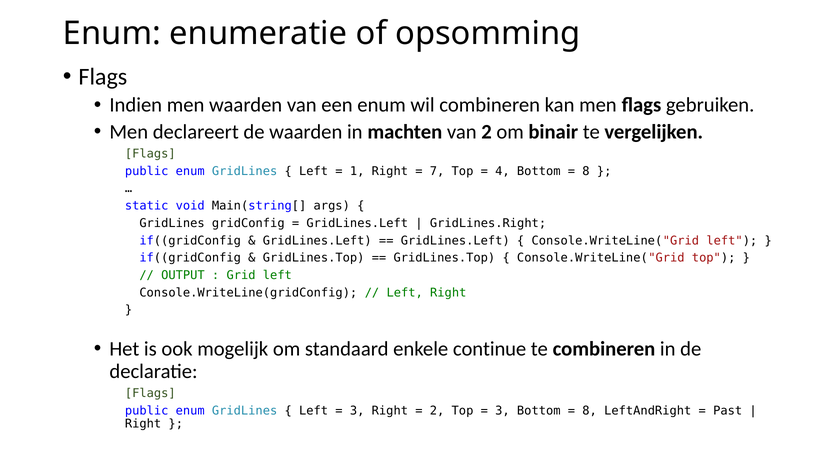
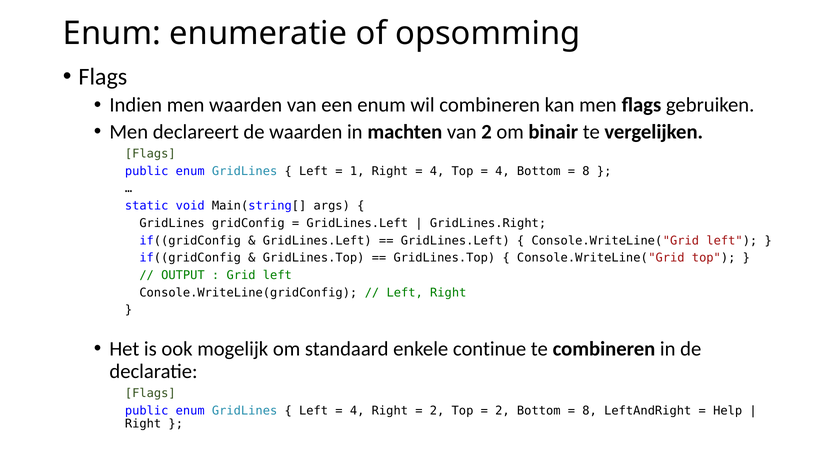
7 at (437, 171): 7 -> 4
3 at (357, 410): 3 -> 4
3 at (502, 410): 3 -> 2
Past: Past -> Help
